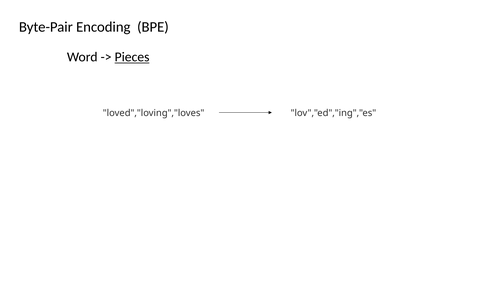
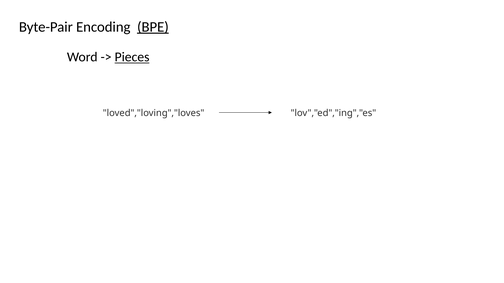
BPE underline: none -> present
